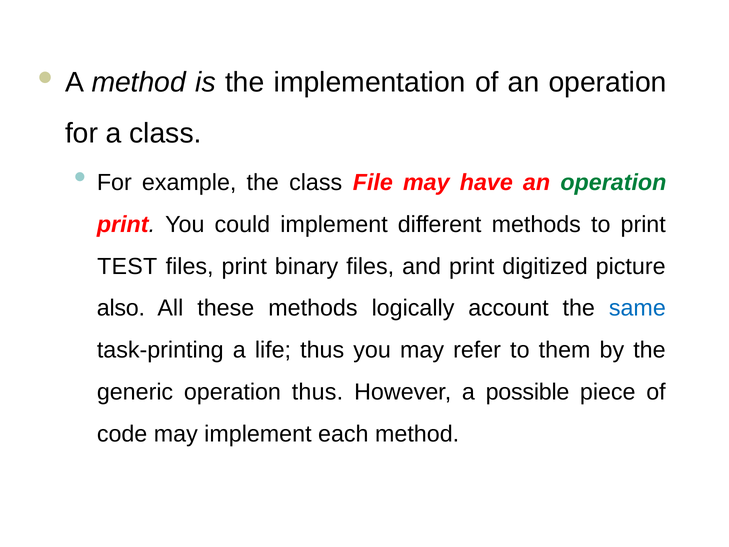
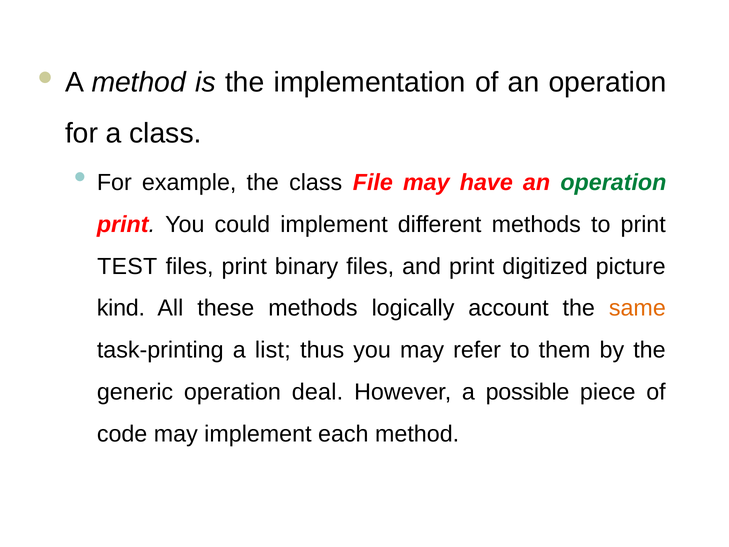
also: also -> kind
same colour: blue -> orange
life: life -> list
operation thus: thus -> deal
